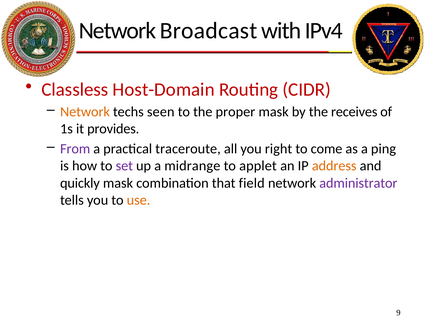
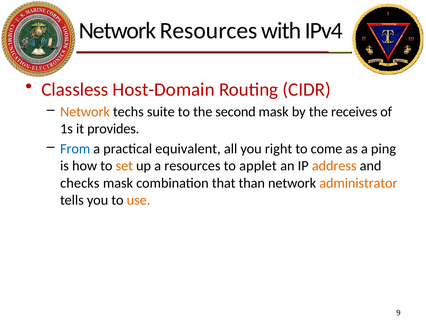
Network Broadcast: Broadcast -> Resources
seen: seen -> suite
proper: proper -> second
From colour: purple -> blue
traceroute: traceroute -> equivalent
set colour: purple -> orange
a midrange: midrange -> resources
quickly: quickly -> checks
field: field -> than
administrator colour: purple -> orange
